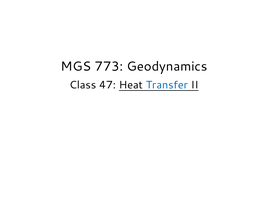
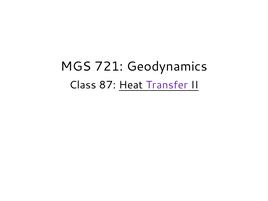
773: 773 -> 721
47: 47 -> 87
Transfer colour: blue -> purple
